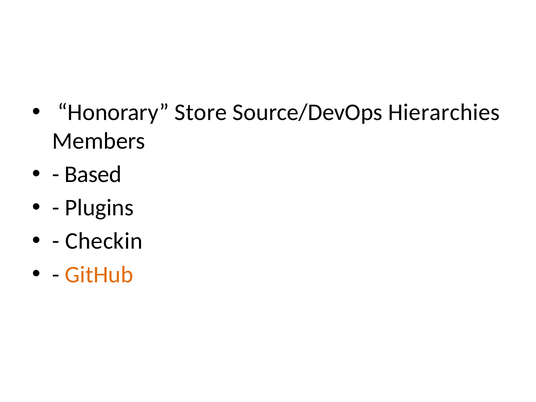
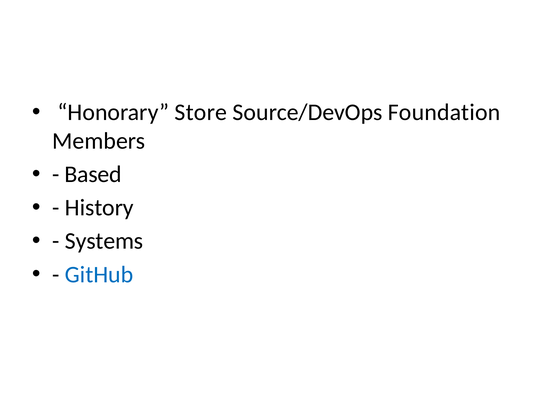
Hierarchies: Hierarchies -> Foundation
Plugins: Plugins -> History
Checkin: Checkin -> Systems
GitHub colour: orange -> blue
